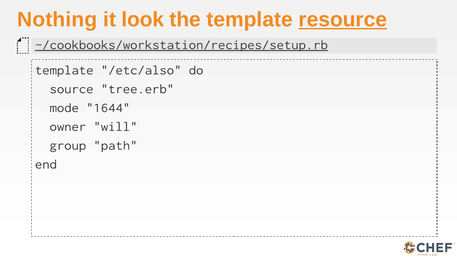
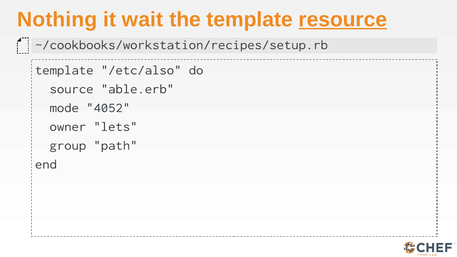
look: look -> wait
~/cookbooks/workstation/recipes/setup.rb underline: present -> none
tree.erb: tree.erb -> able.erb
1644: 1644 -> 4052
will: will -> lets
